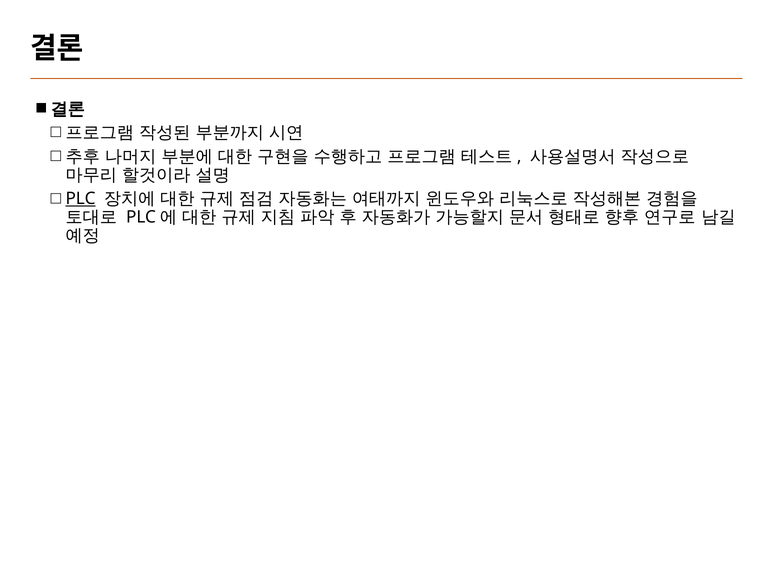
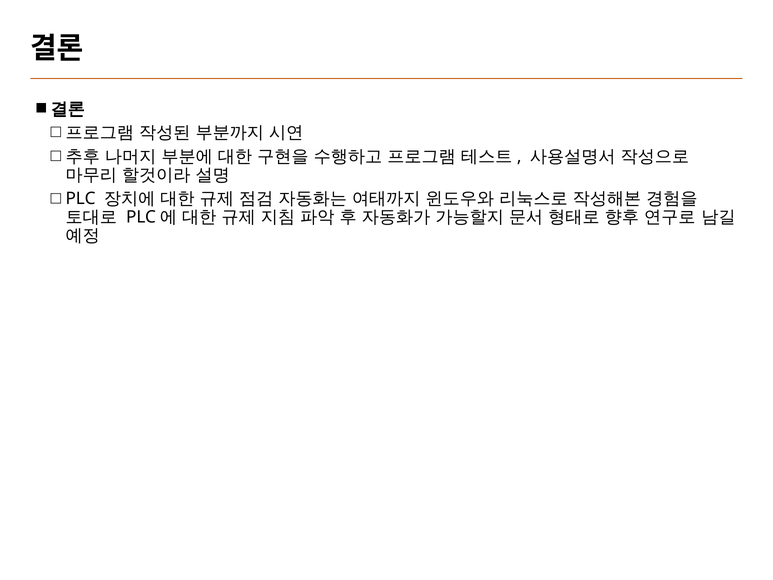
PLC underline: present -> none
